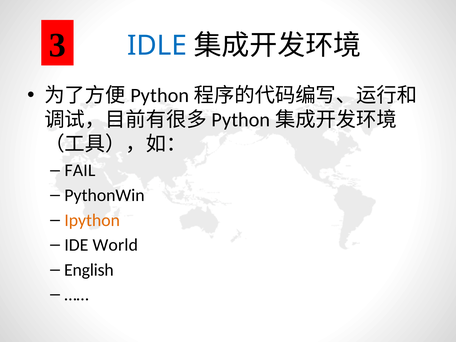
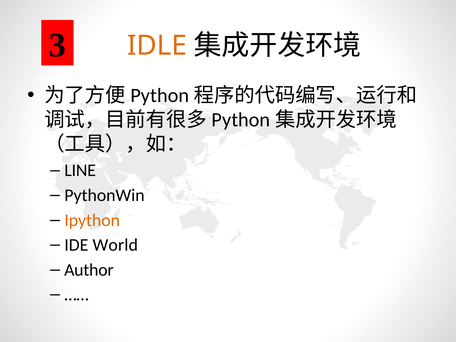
IDLE colour: blue -> orange
FAIL: FAIL -> LINE
English: English -> Author
